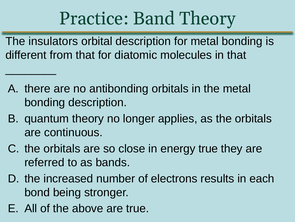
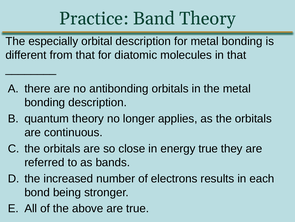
insulators: insulators -> especially
